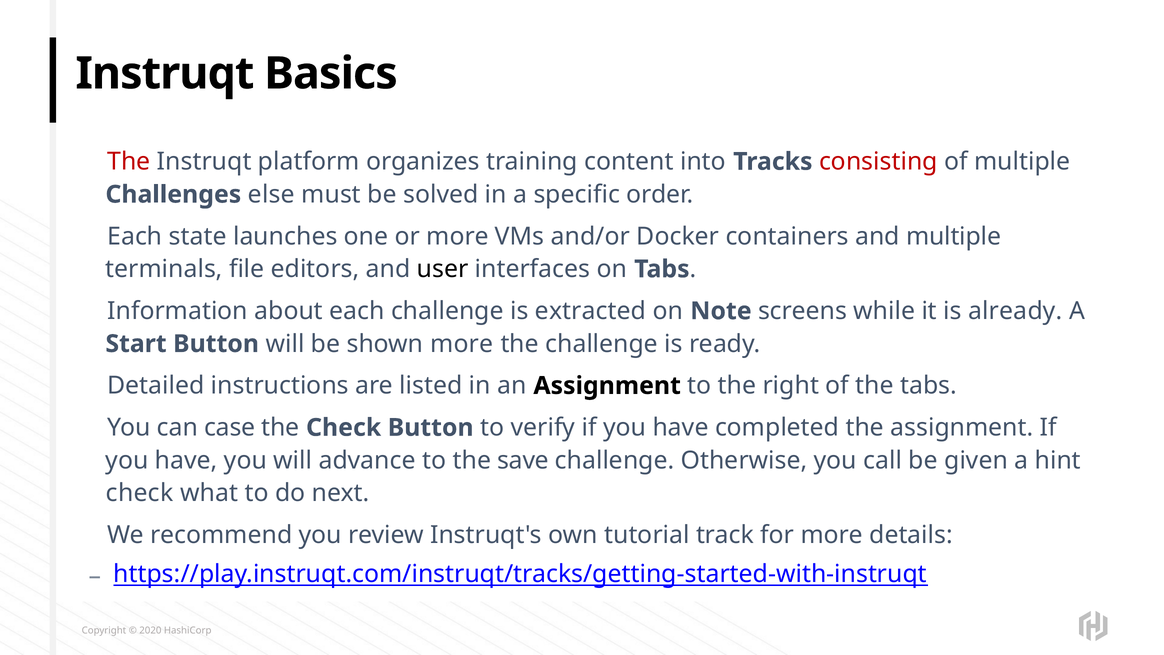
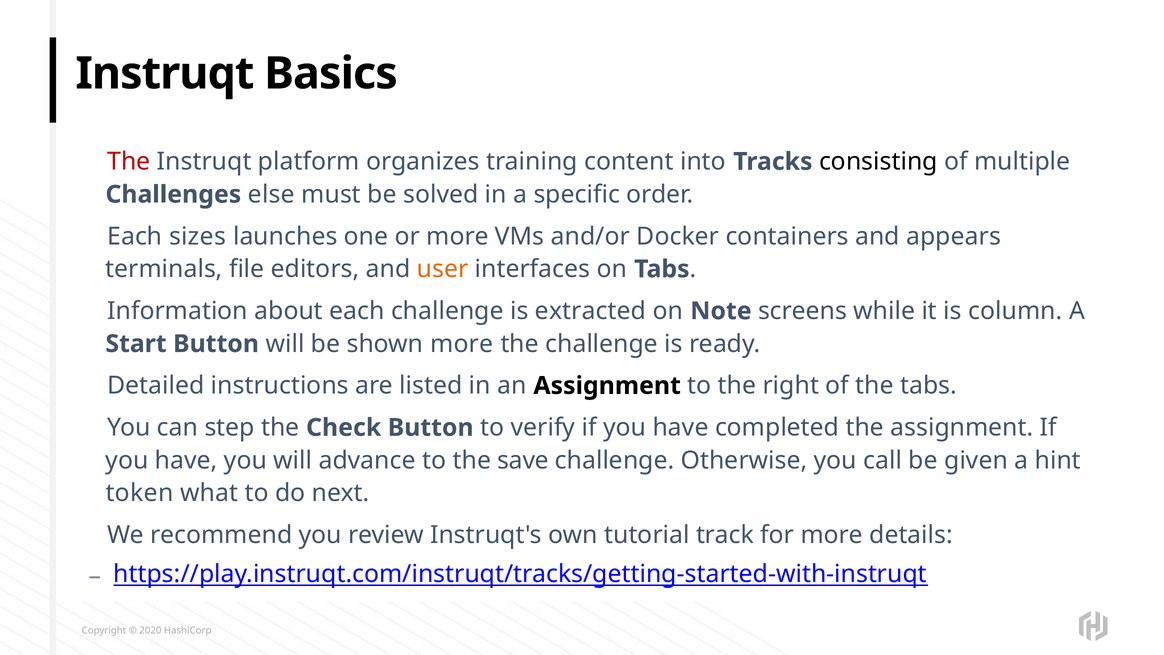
consisting colour: red -> black
state: state -> sizes
and multiple: multiple -> appears
user colour: black -> orange
already: already -> column
case: case -> step
check at (140, 493): check -> token
